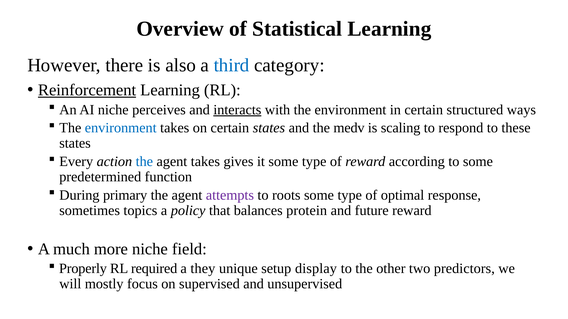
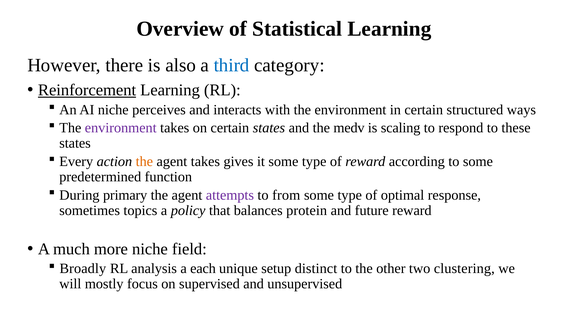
interacts underline: present -> none
environment at (121, 128) colour: blue -> purple
the at (144, 162) colour: blue -> orange
roots: roots -> from
Properly: Properly -> Broadly
required: required -> analysis
they: they -> each
display: display -> distinct
predictors: predictors -> clustering
